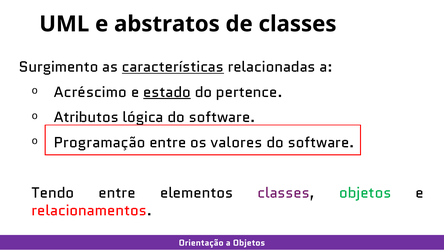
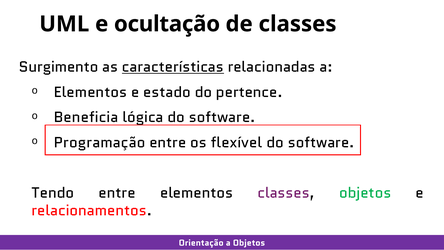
abstratos: abstratos -> ocultação
Acréscimo at (90, 92): Acréscimo -> Elementos
estado underline: present -> none
Atributos: Atributos -> Beneficia
valores: valores -> flexível
